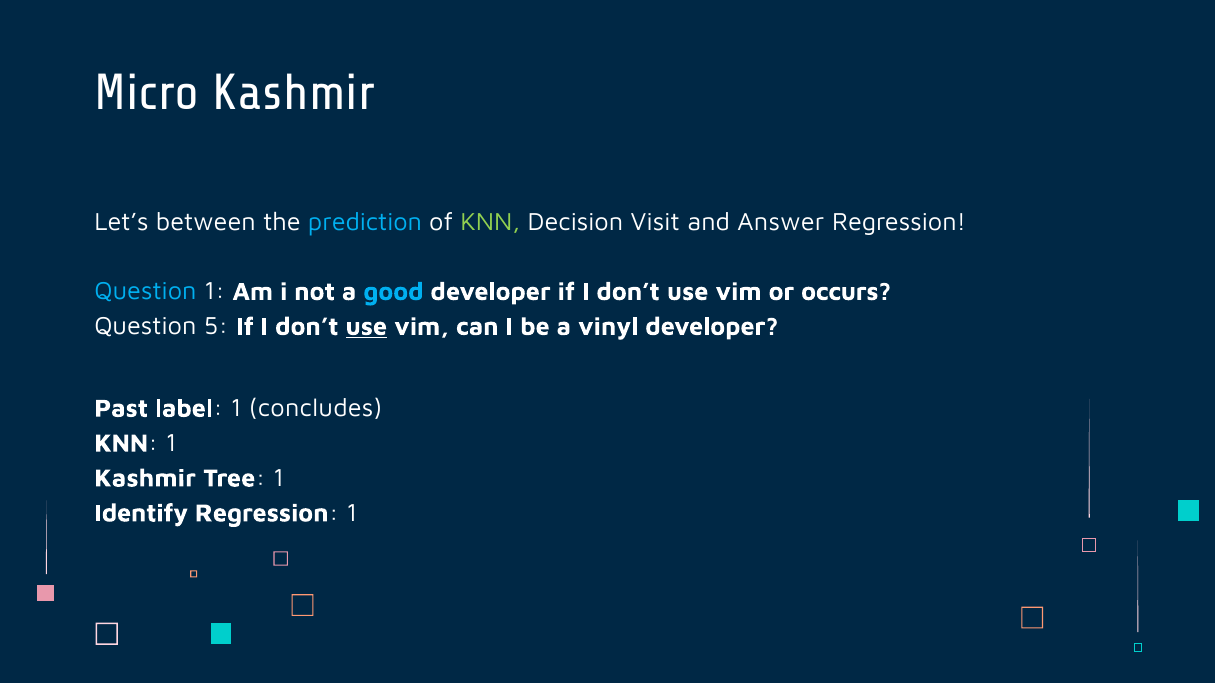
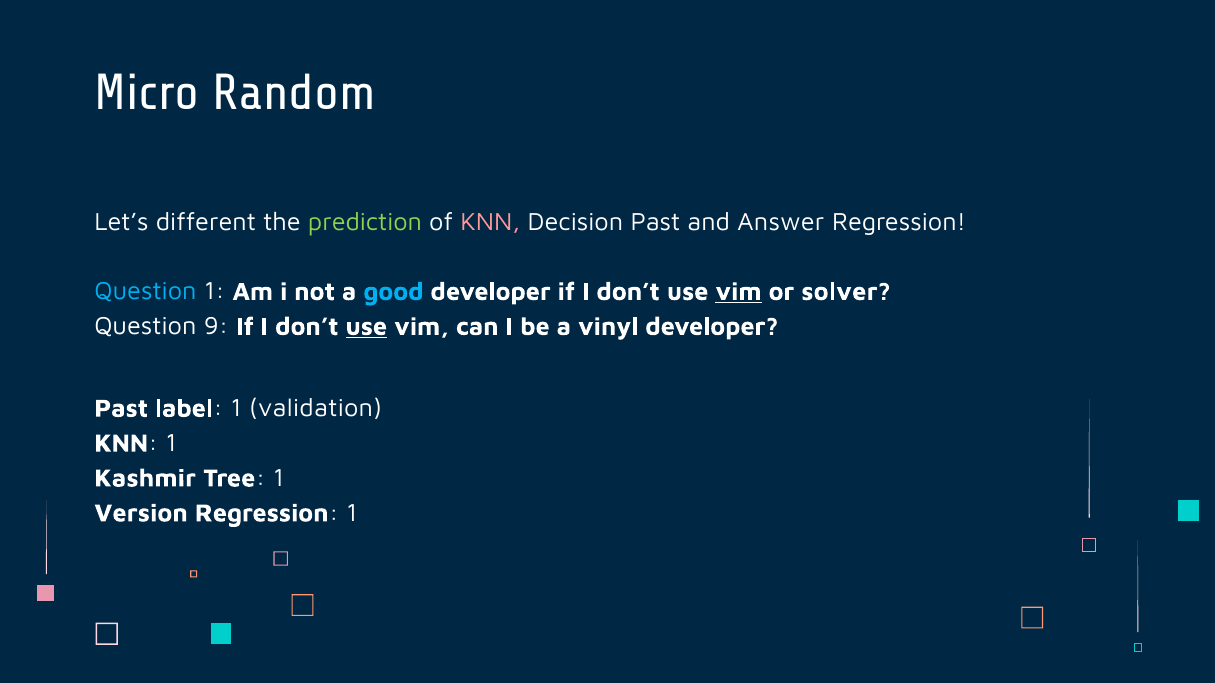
Micro Kashmir: Kashmir -> Random
between: between -> different
prediction colour: light blue -> light green
KNN at (490, 222) colour: light green -> pink
Decision Visit: Visit -> Past
vim at (739, 292) underline: none -> present
occurs: occurs -> solver
5: 5 -> 9
concludes: concludes -> validation
Identify: Identify -> Version
